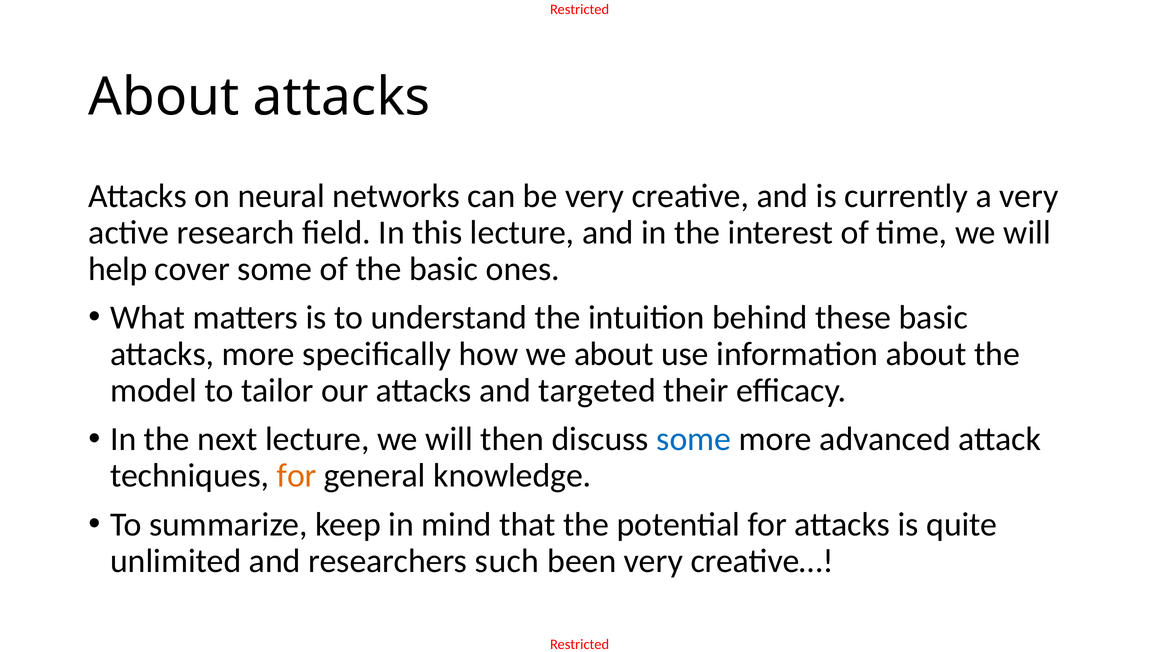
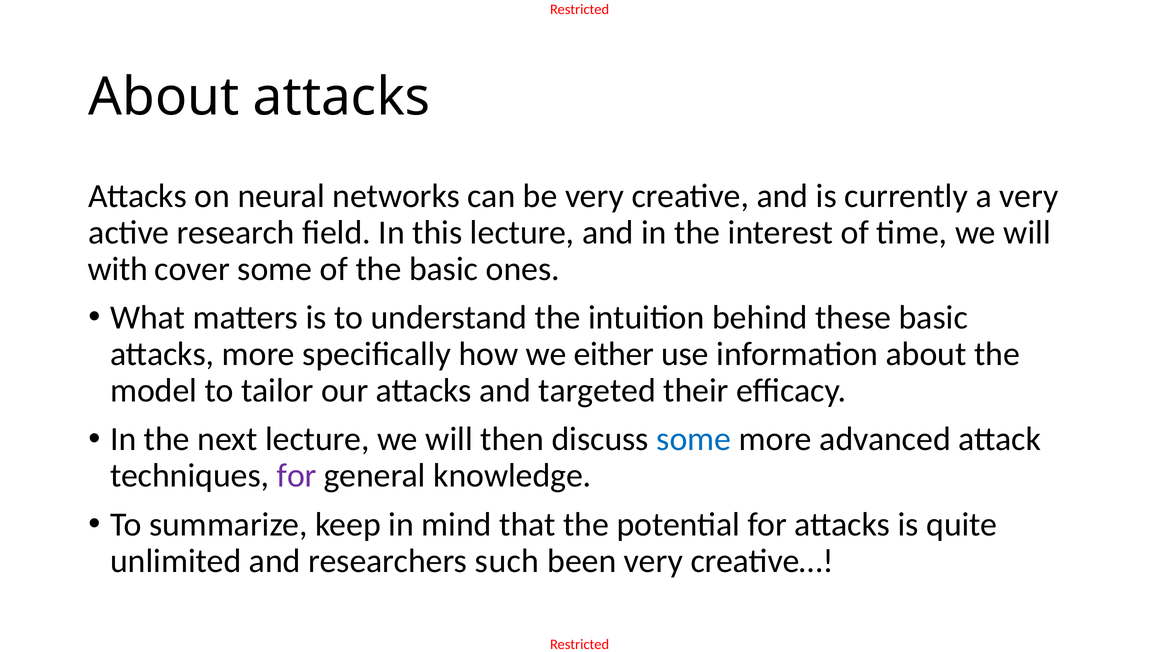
help: help -> with
we about: about -> either
for at (297, 476) colour: orange -> purple
